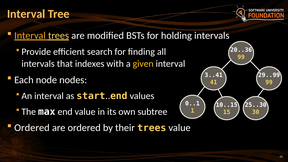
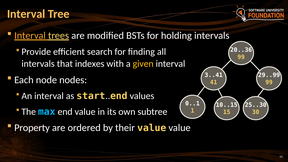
max colour: white -> light blue
Ordered at (32, 128): Ordered -> Property
their trees: trees -> value
